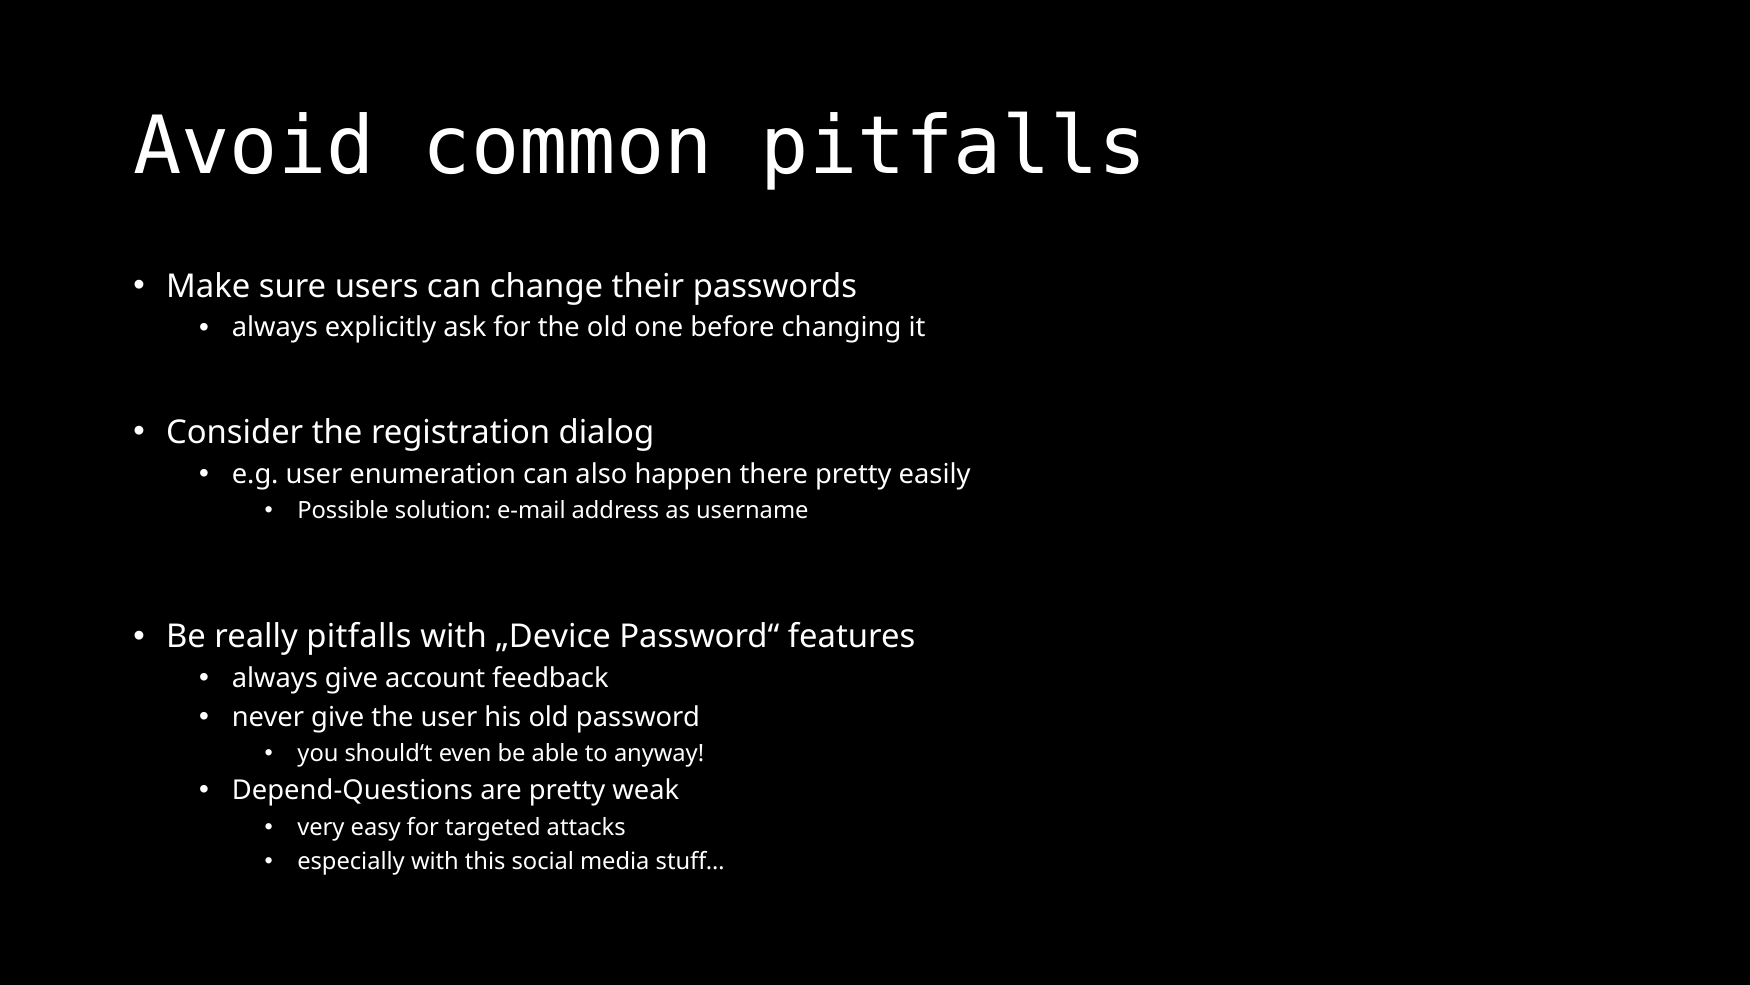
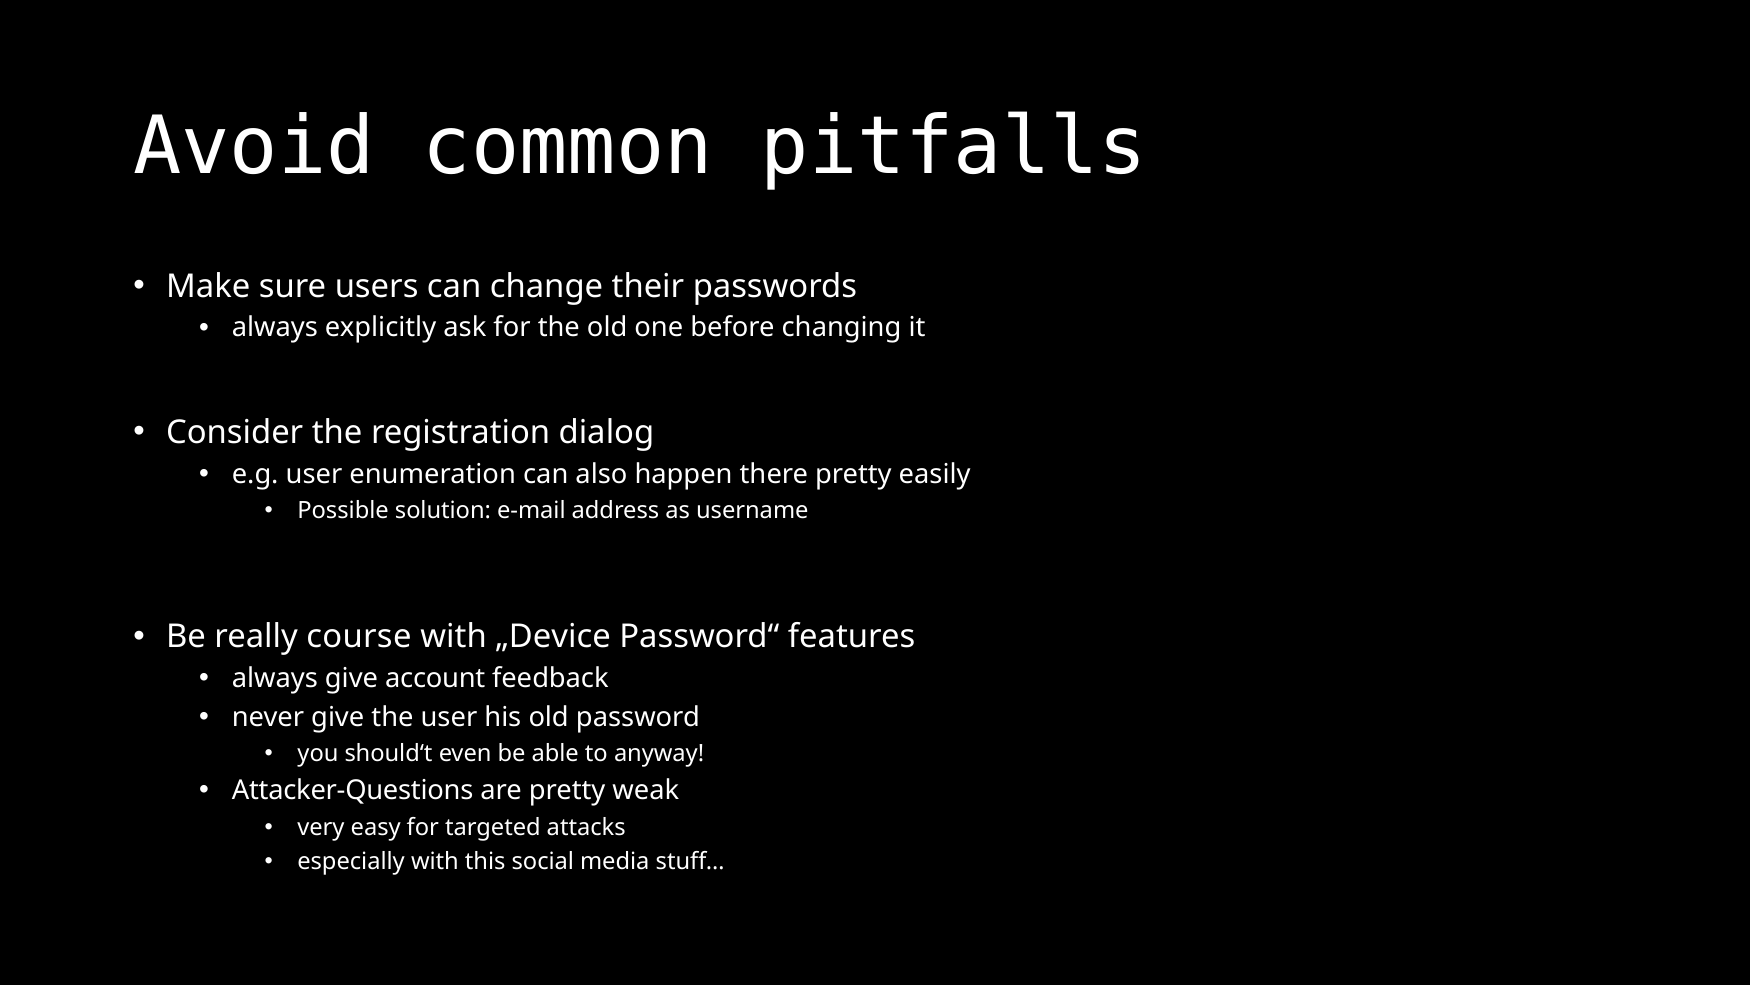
really pitfalls: pitfalls -> course
Depend-Questions: Depend-Questions -> Attacker-Questions
